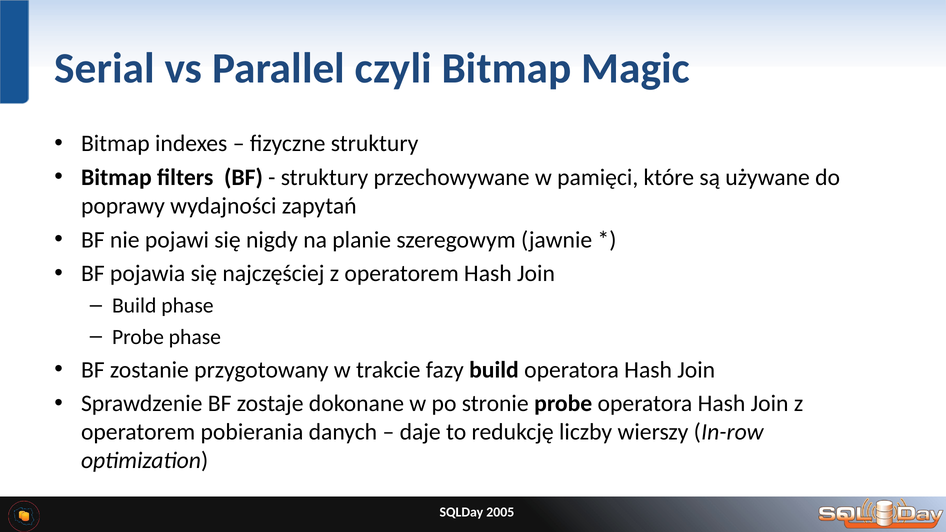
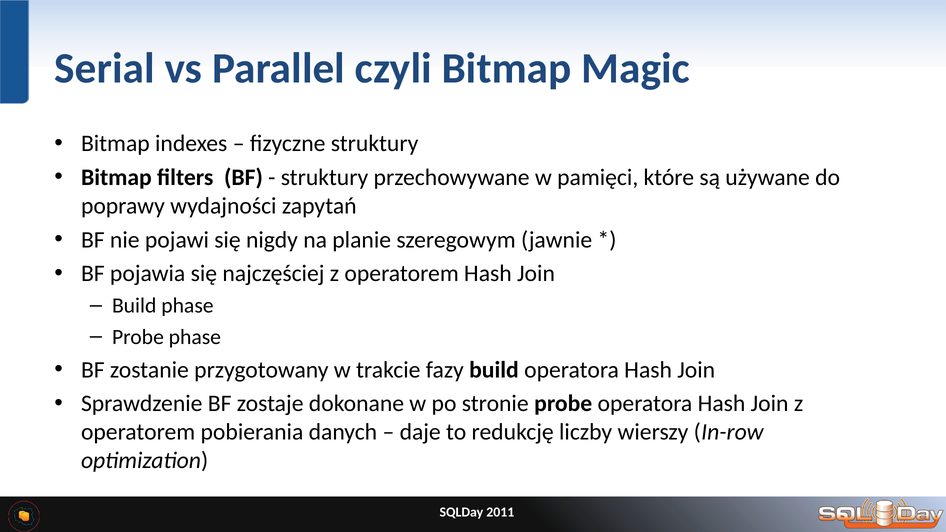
2005: 2005 -> 2011
